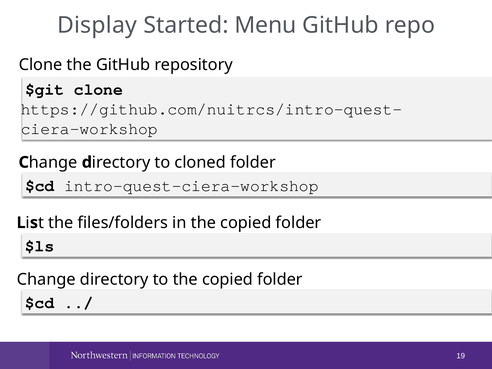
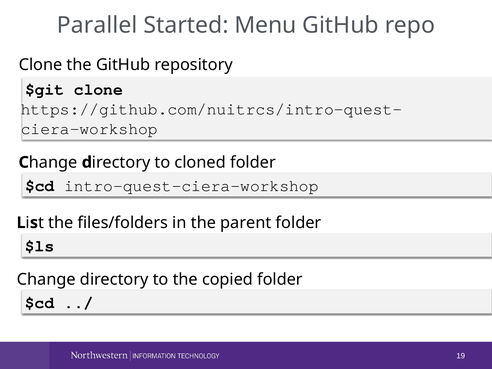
Display: Display -> Parallel
in the copied: copied -> parent
